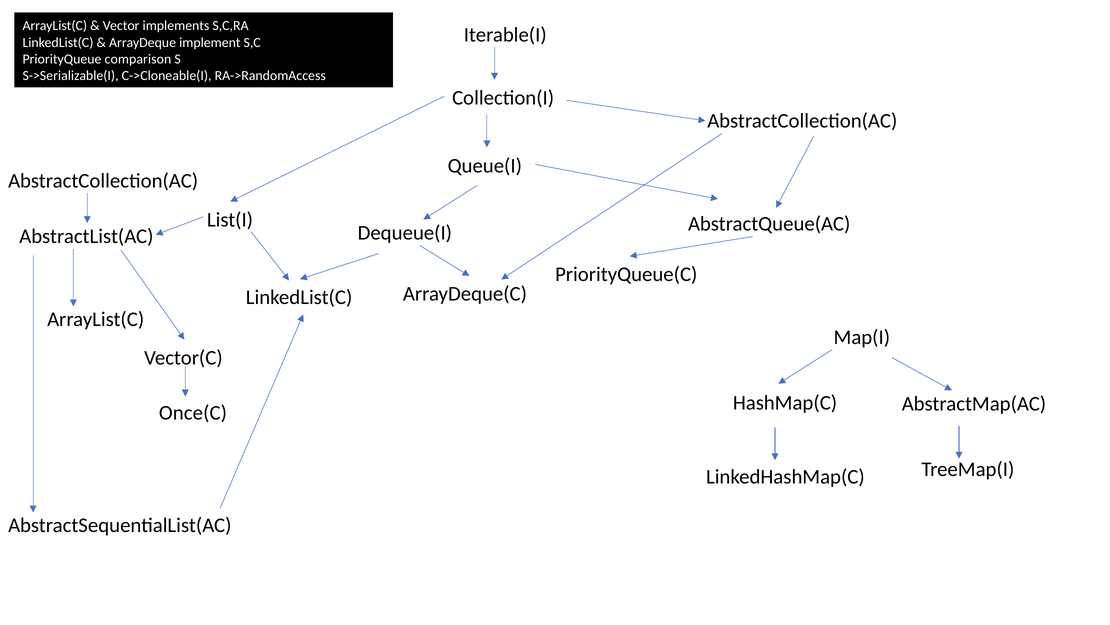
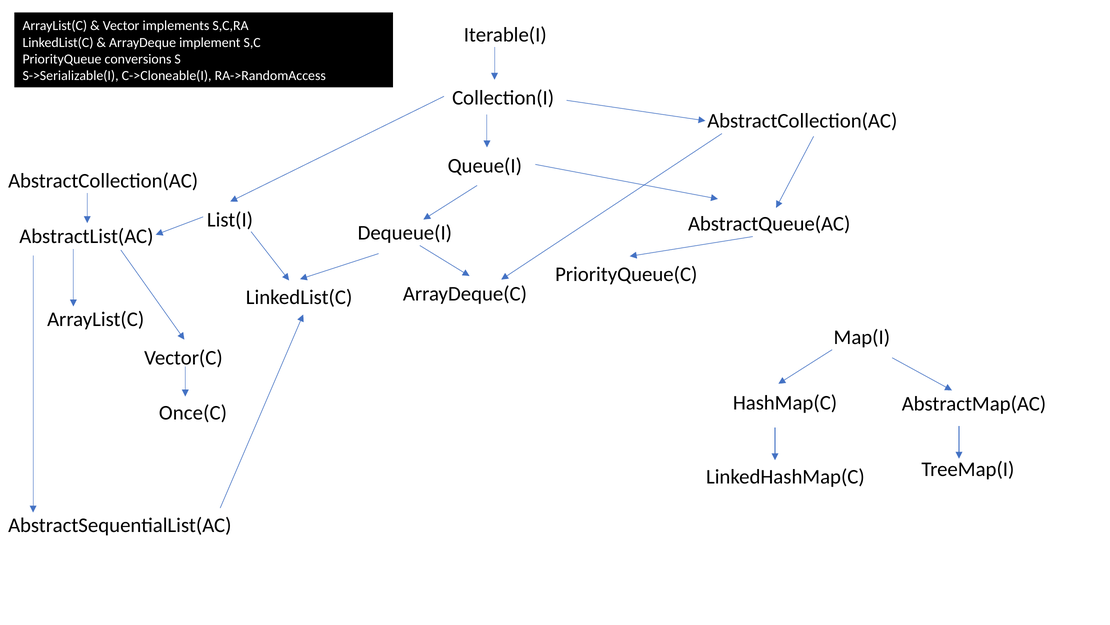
comparison: comparison -> conversions
